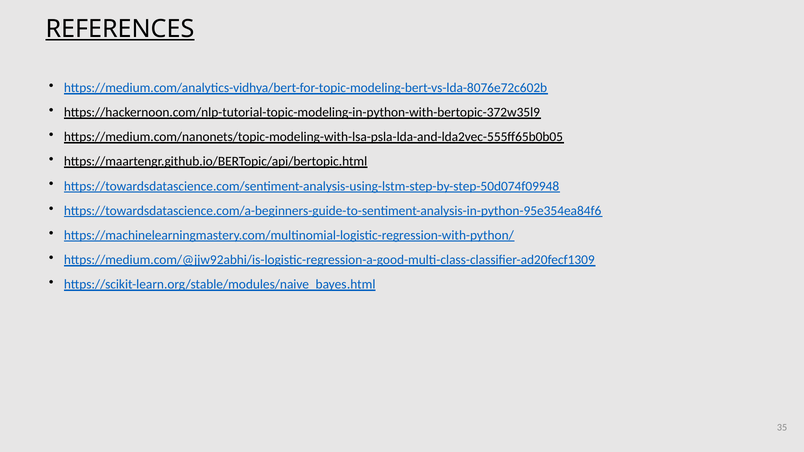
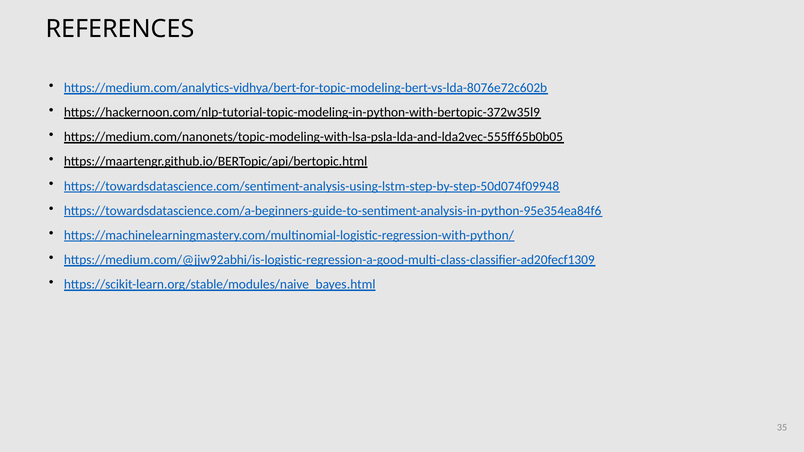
REFERENCES underline: present -> none
